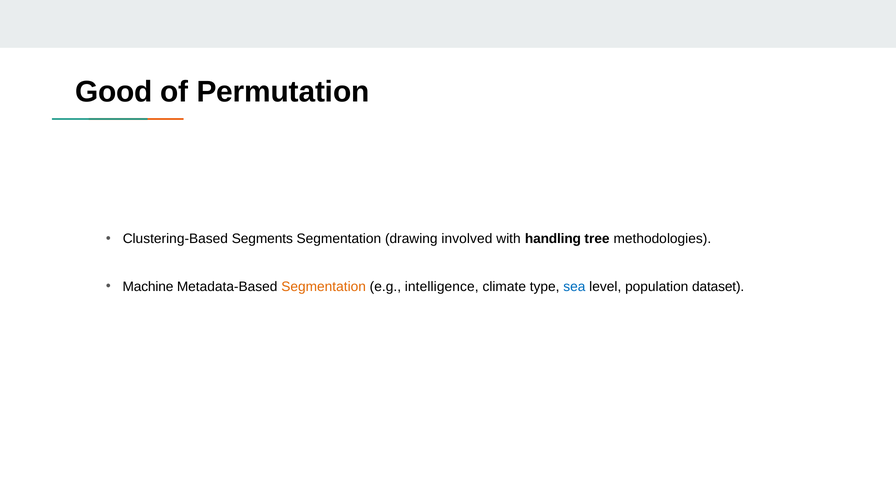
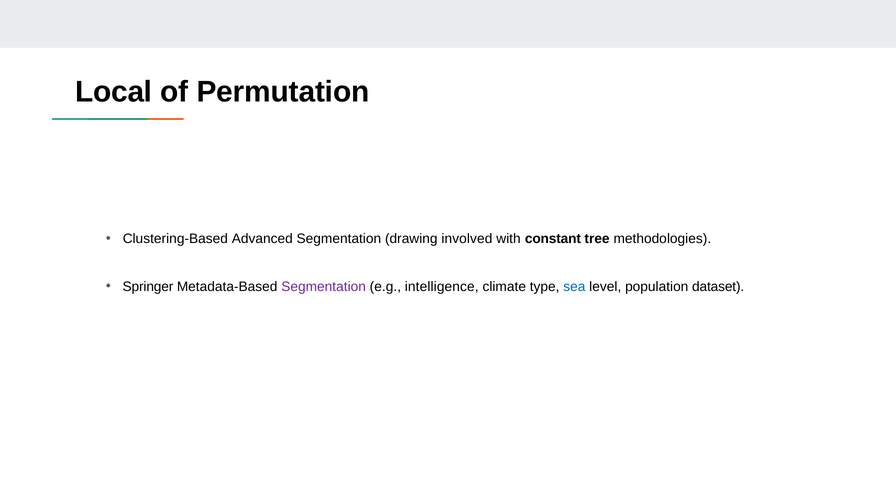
Good: Good -> Local
Segments: Segments -> Advanced
handling: handling -> constant
Machine: Machine -> Springer
Segmentation at (324, 287) colour: orange -> purple
